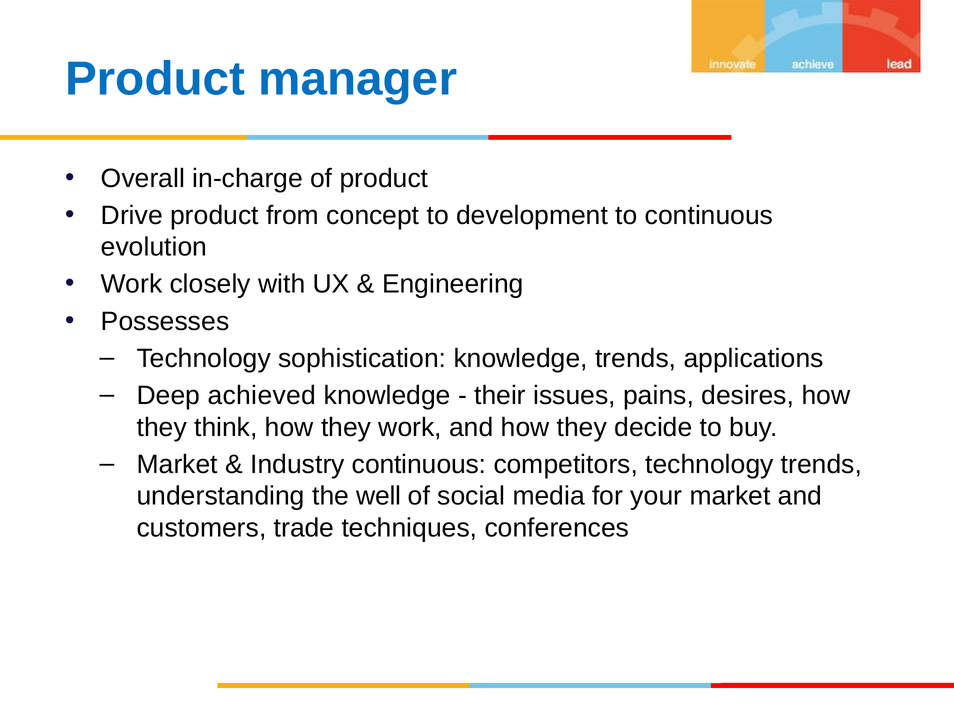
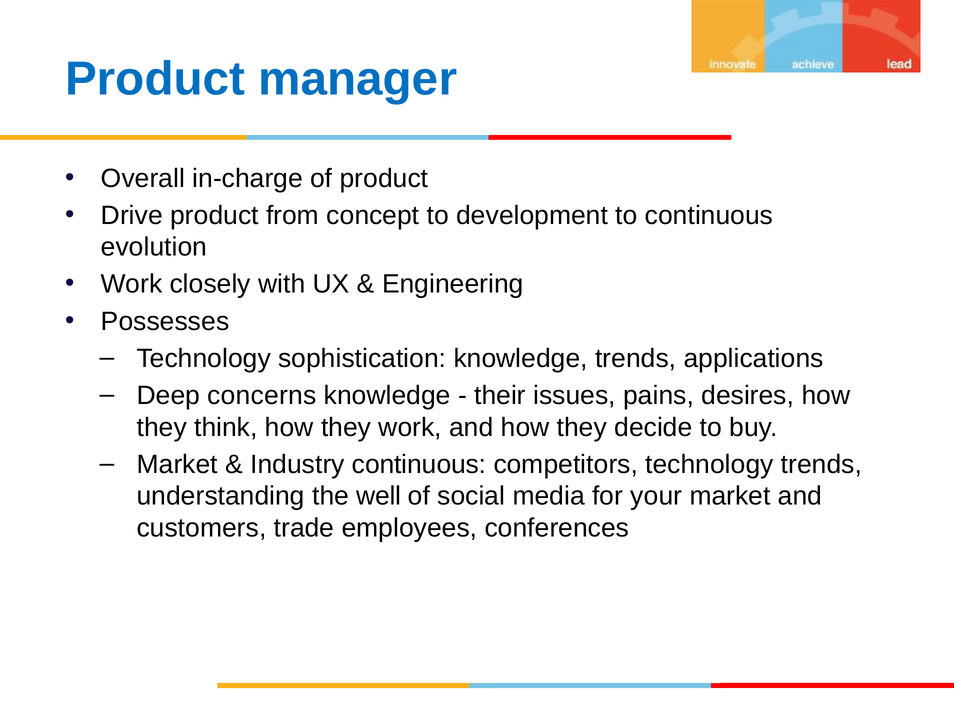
achieved: achieved -> concerns
techniques: techniques -> employees
